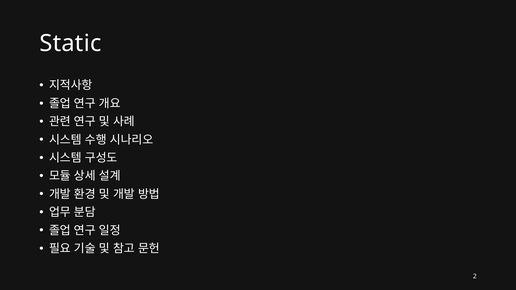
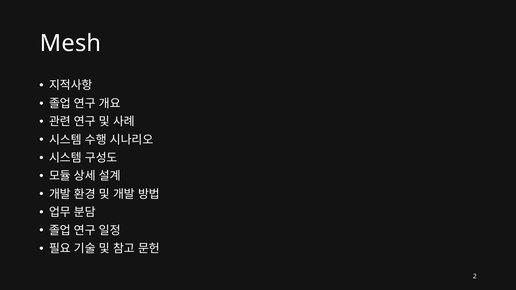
Static: Static -> Mesh
